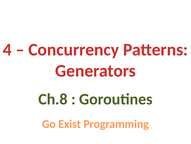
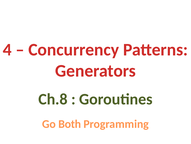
Exist: Exist -> Both
